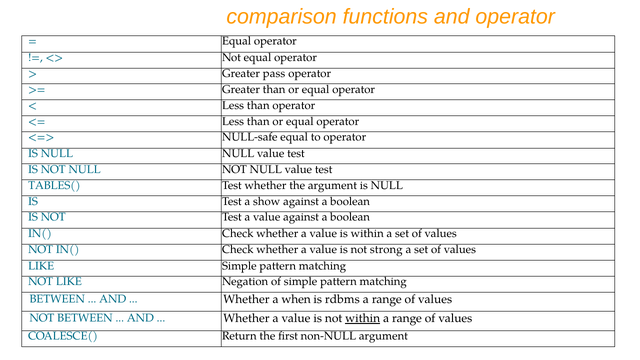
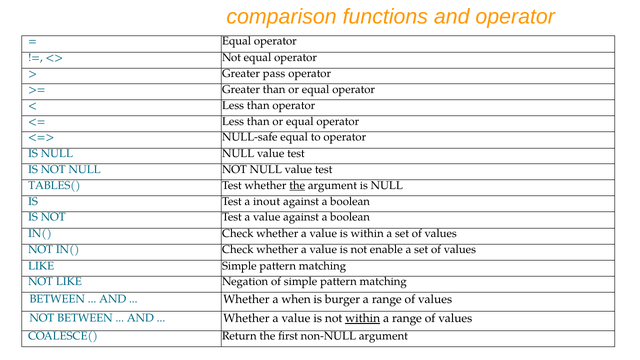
the at (297, 185) underline: none -> present
show: show -> inout
strong: strong -> enable
rdbms: rdbms -> burger
